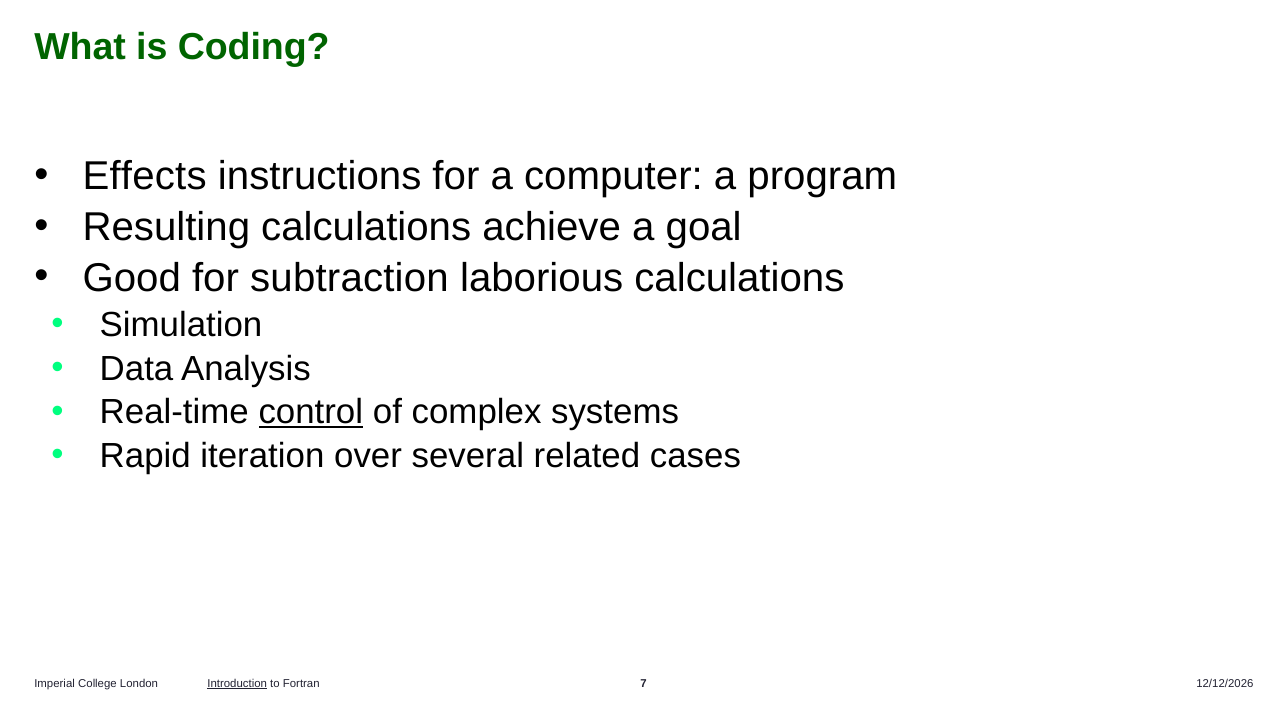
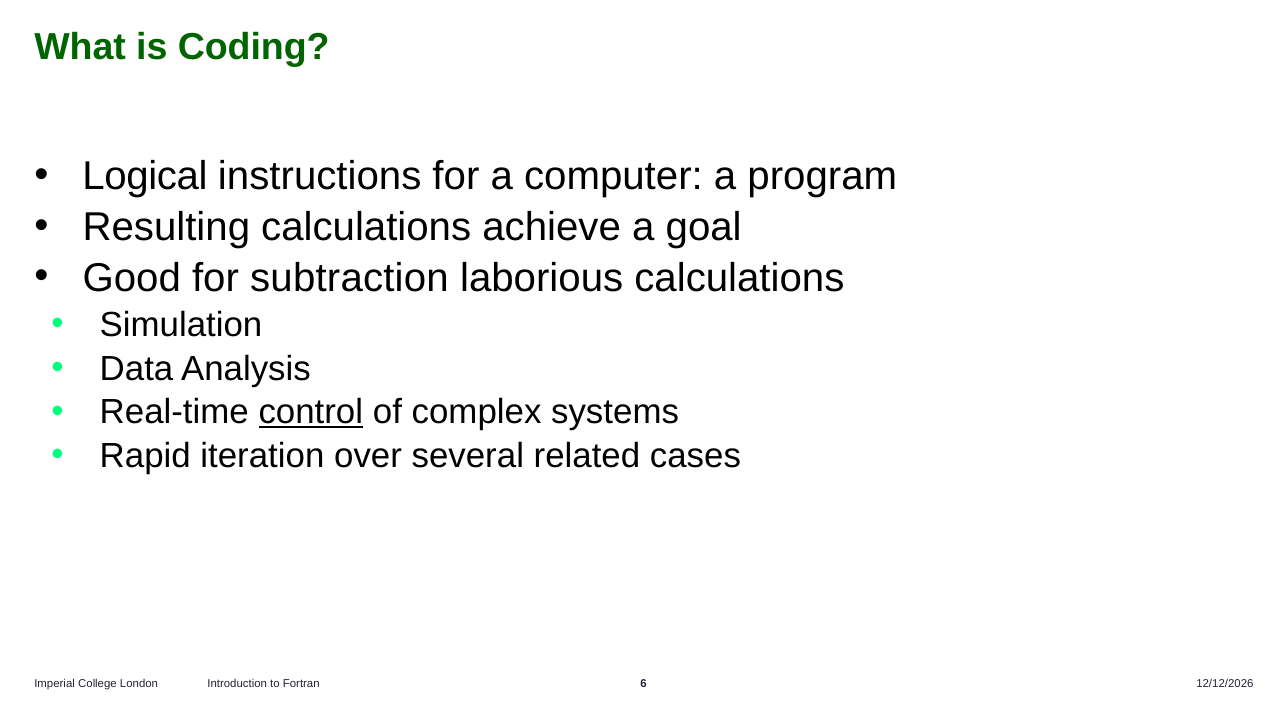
Effects: Effects -> Logical
Introduction underline: present -> none
7: 7 -> 6
